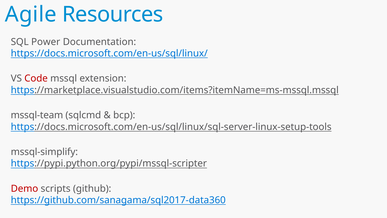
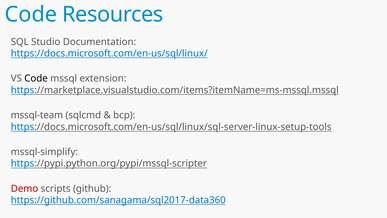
Agile at (31, 15): Agile -> Code
Power: Power -> Studio
Code at (36, 78) colour: red -> black
